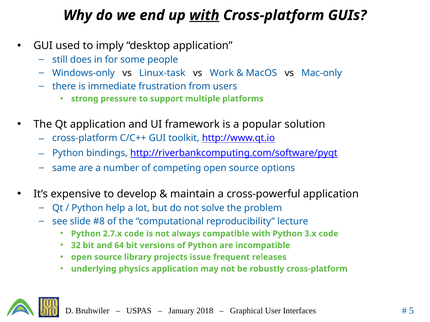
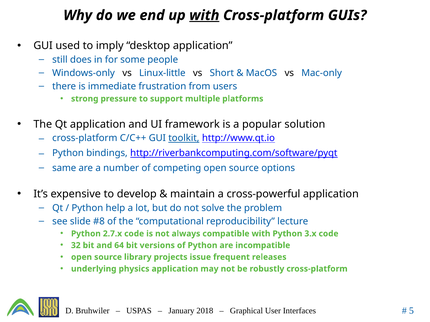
Linux-task: Linux-task -> Linux-little
Work: Work -> Short
toolkit underline: none -> present
